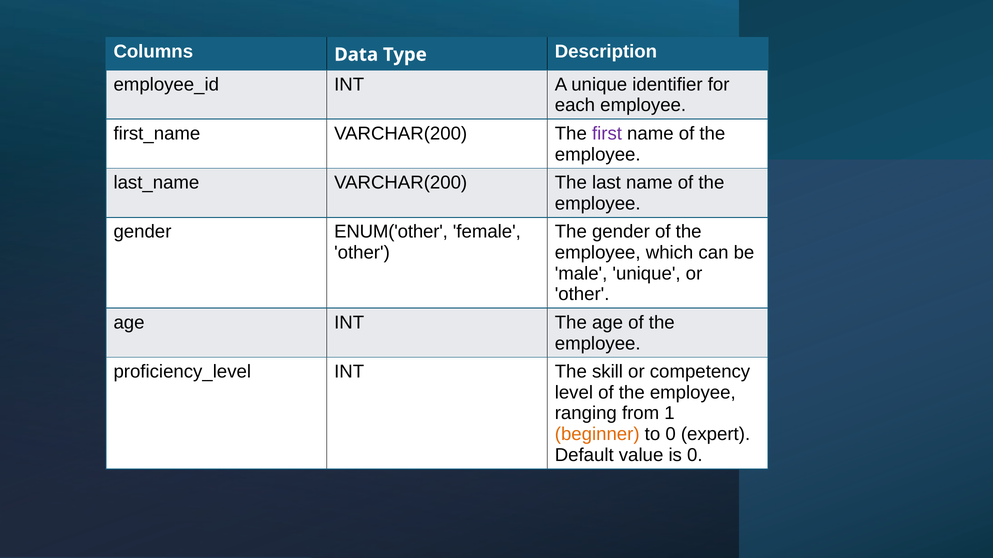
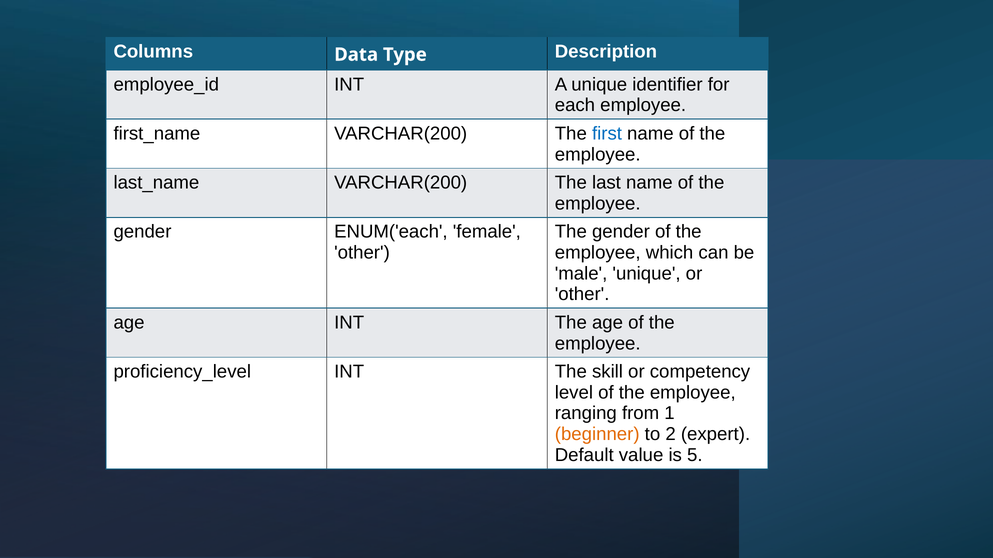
first colour: purple -> blue
ENUM('other: ENUM('other -> ENUM('each
to 0: 0 -> 2
is 0: 0 -> 5
